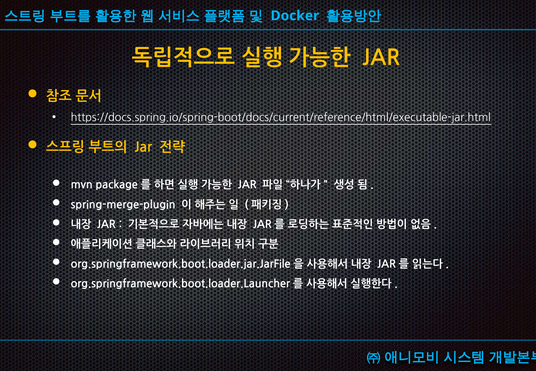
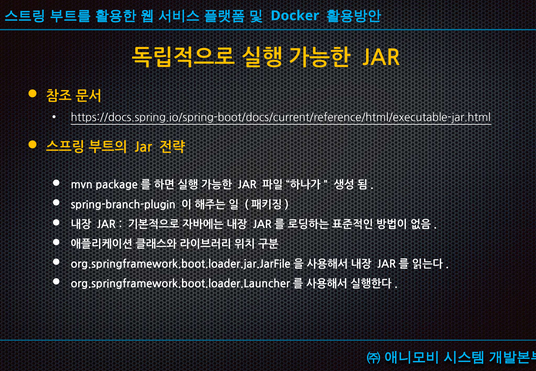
spring-merge-plugin: spring-merge-plugin -> spring-branch-plugin
